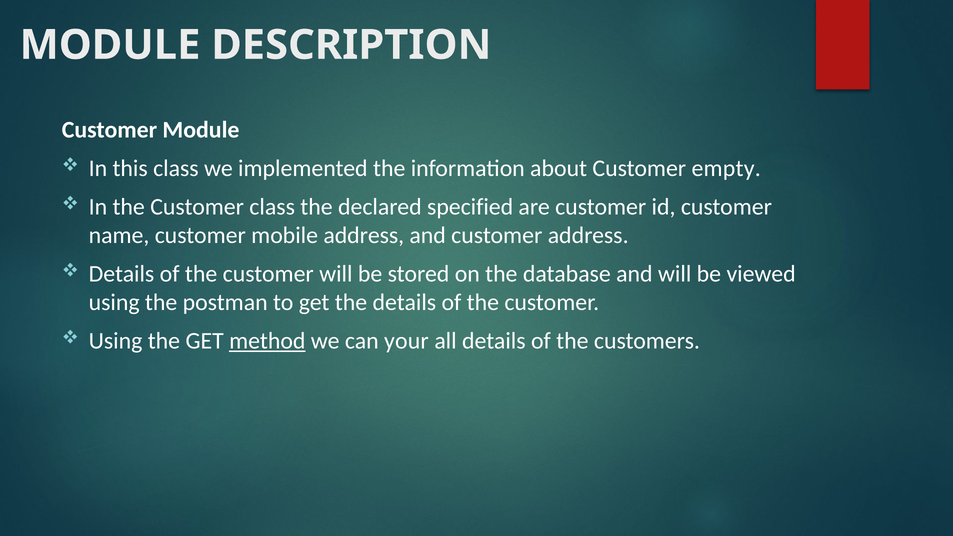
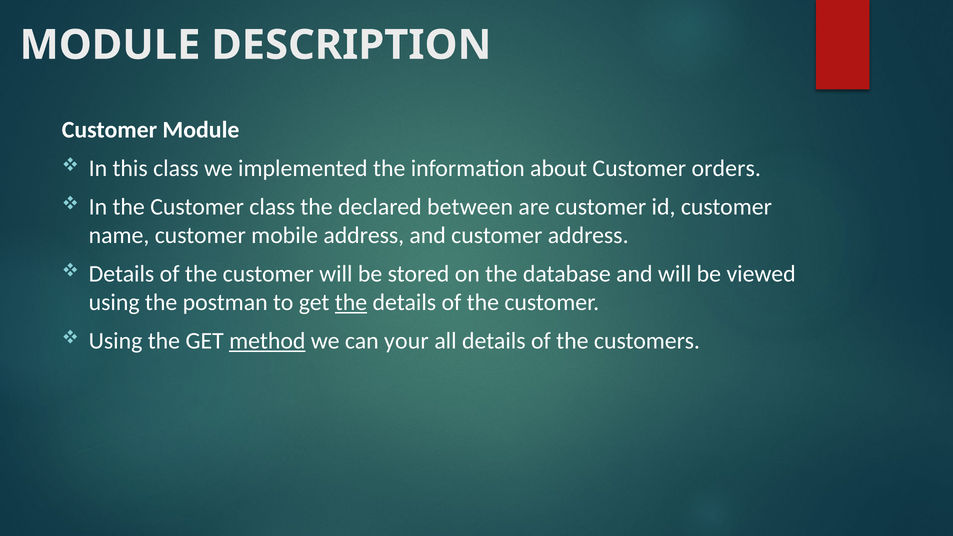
empty: empty -> orders
specified: specified -> between
the at (351, 303) underline: none -> present
